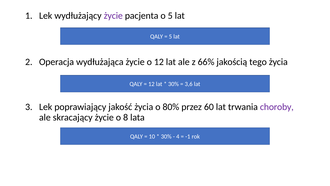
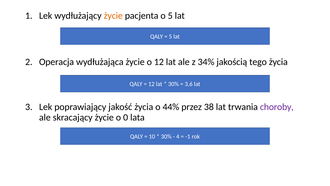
życie at (113, 16) colour: purple -> orange
66%: 66% -> 34%
80%: 80% -> 44%
60: 60 -> 38
8: 8 -> 0
